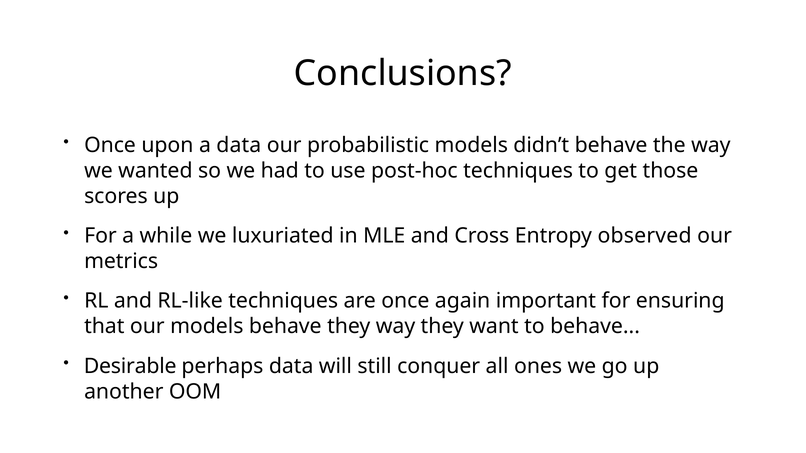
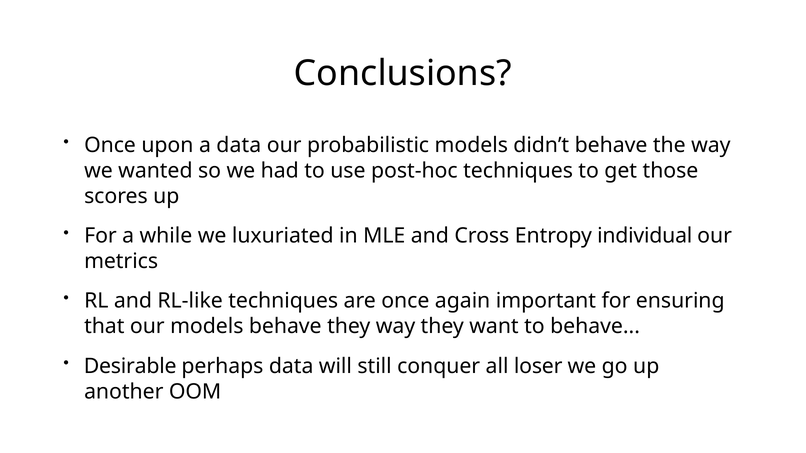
observed: observed -> individual
ones: ones -> loser
